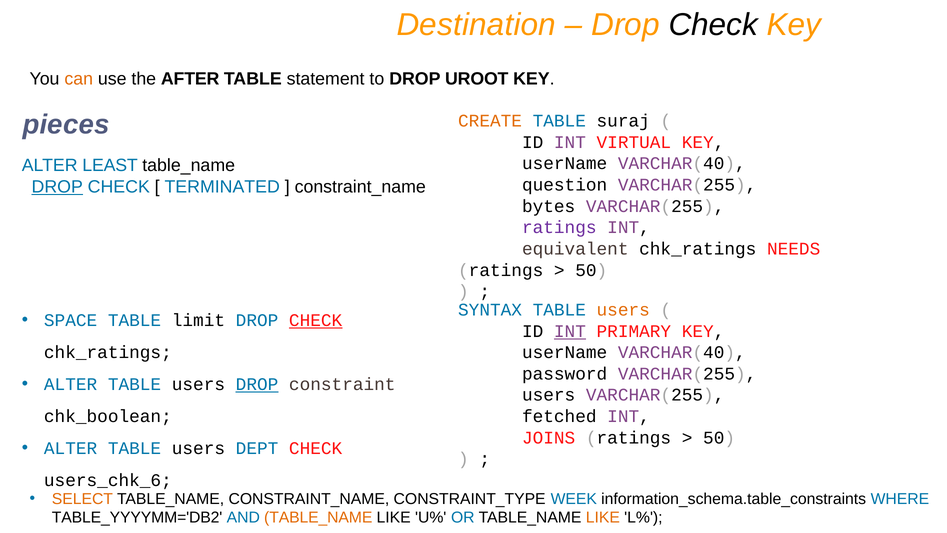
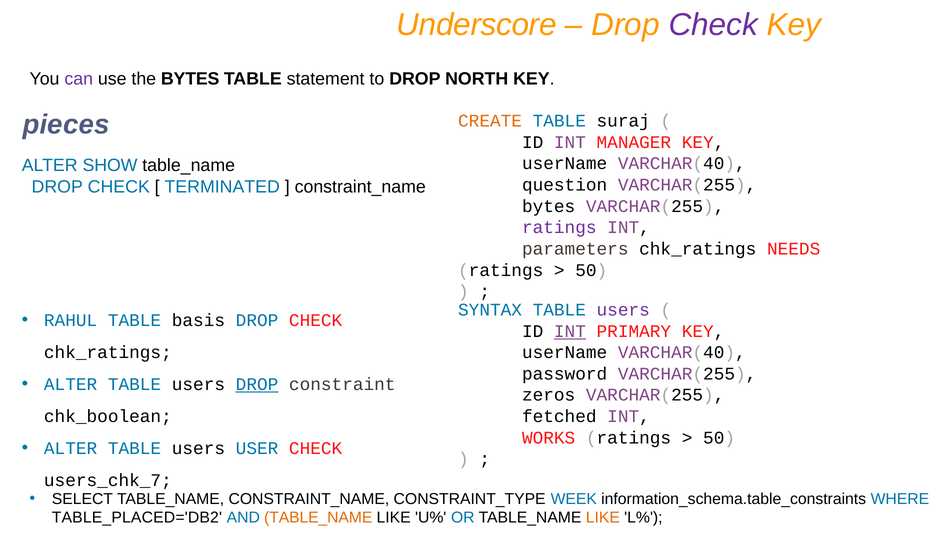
Destination: Destination -> Underscore
Check at (713, 25) colour: black -> purple
can colour: orange -> purple
the AFTER: AFTER -> BYTES
UROOT: UROOT -> NORTH
VIRTUAL: VIRTUAL -> MANAGER
LEAST: LEAST -> SHOW
DROP at (57, 187) underline: present -> none
equivalent: equivalent -> parameters
users at (623, 310) colour: orange -> purple
SPACE: SPACE -> RAHUL
limit: limit -> basis
CHECK at (316, 320) underline: present -> none
users at (549, 395): users -> zeros
JOINS: JOINS -> WORKS
DEPT: DEPT -> USER
users_chk_6: users_chk_6 -> users_chk_7
SELECT colour: orange -> black
TABLE_YYYYMM='DB2: TABLE_YYYYMM='DB2 -> TABLE_PLACED='DB2
